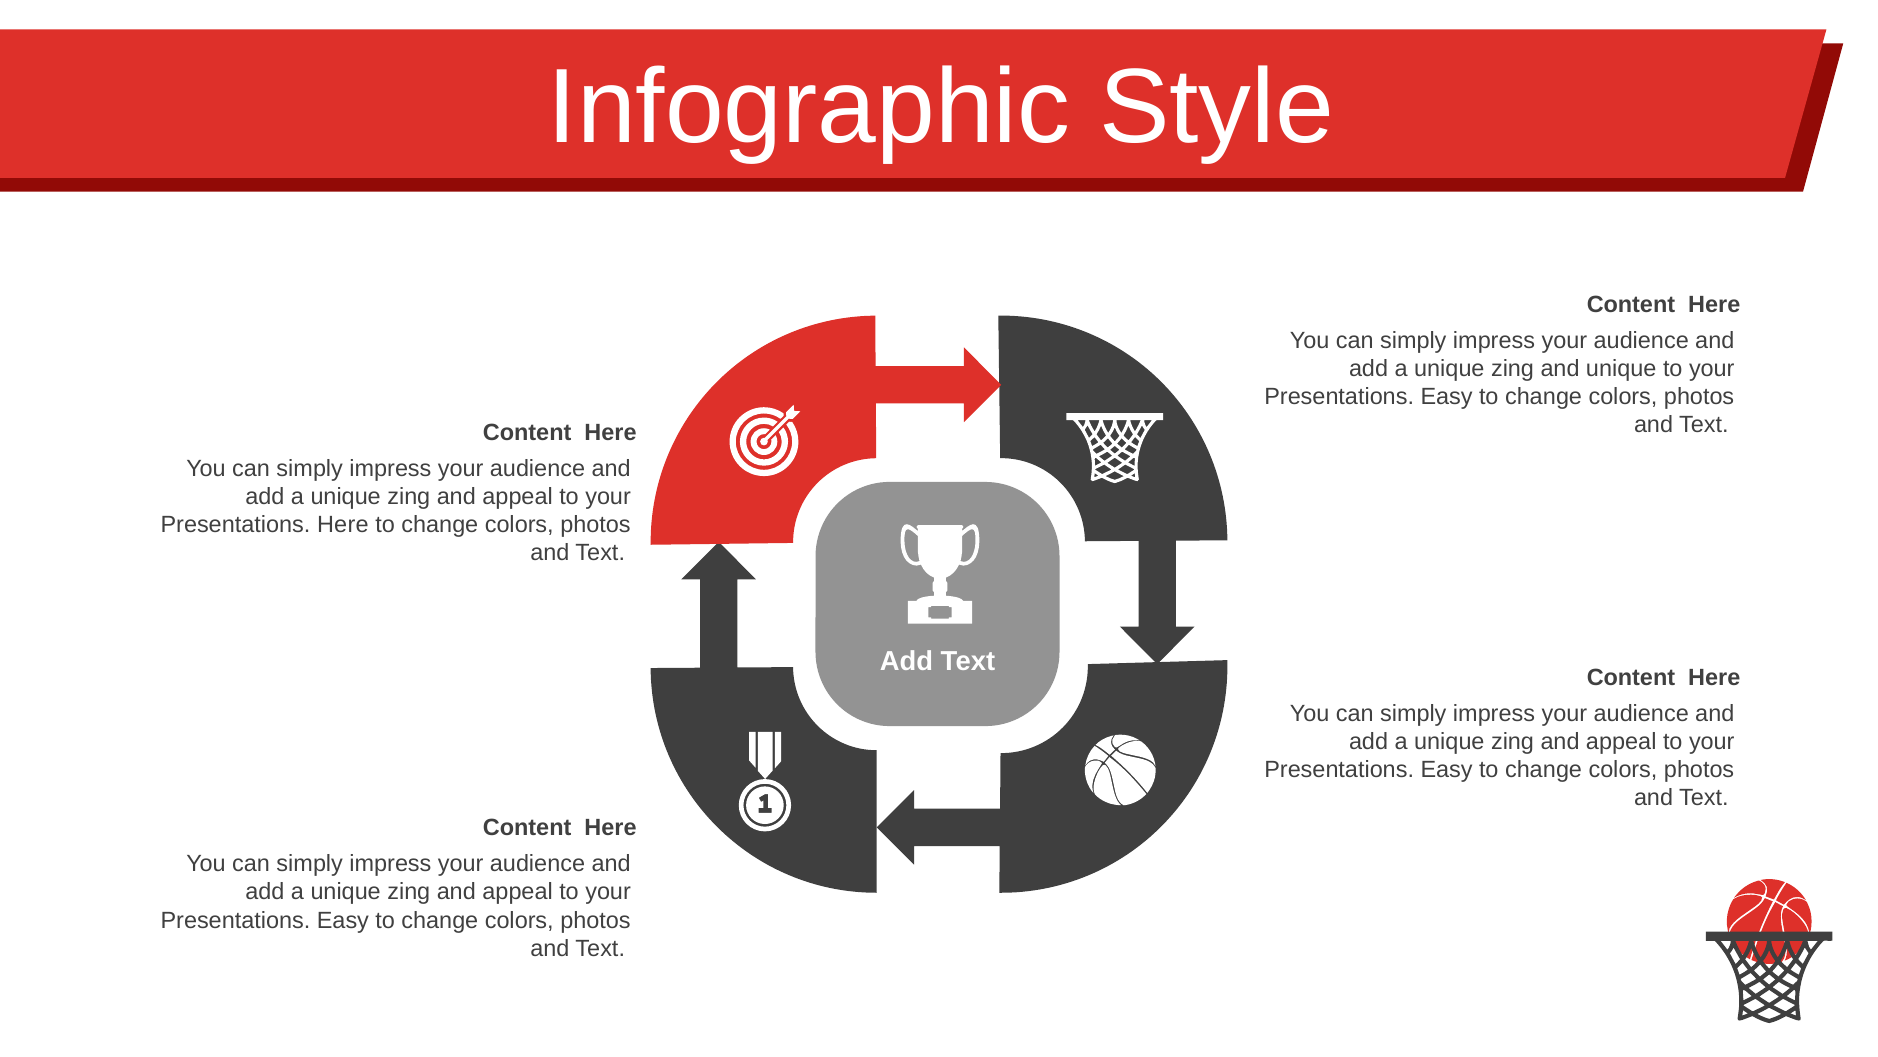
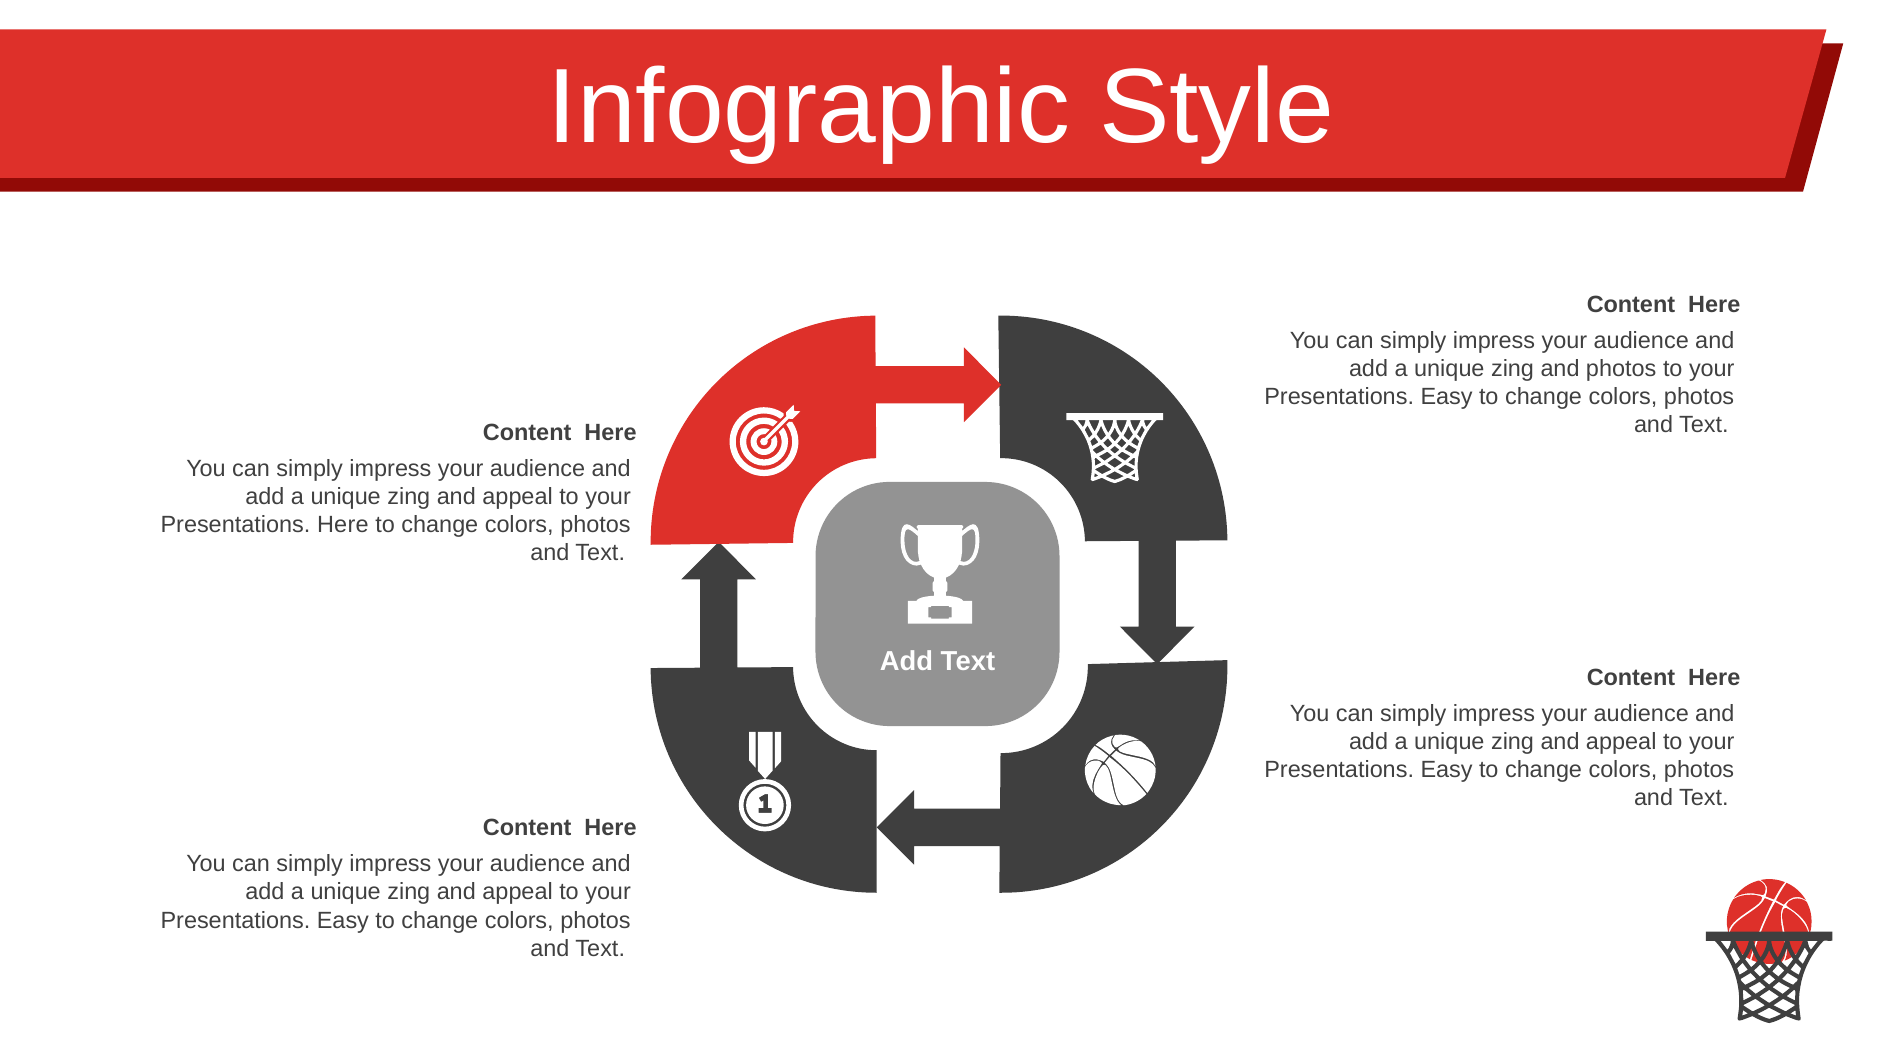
and unique: unique -> photos
